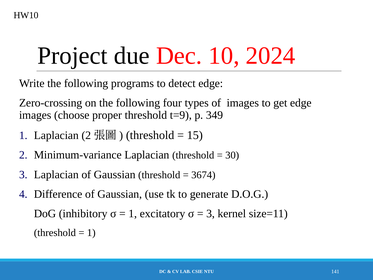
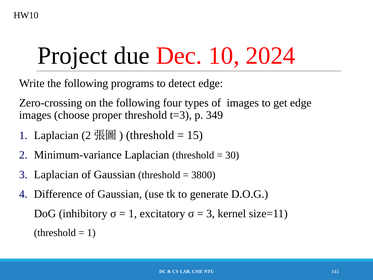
t=9: t=9 -> t=3
3674: 3674 -> 3800
